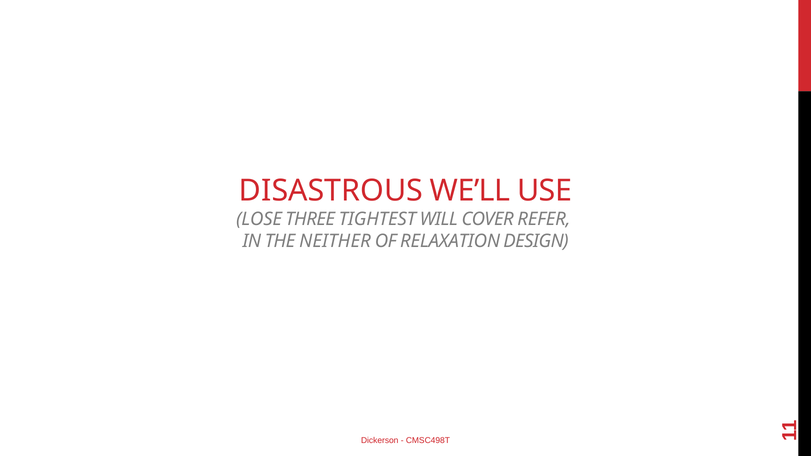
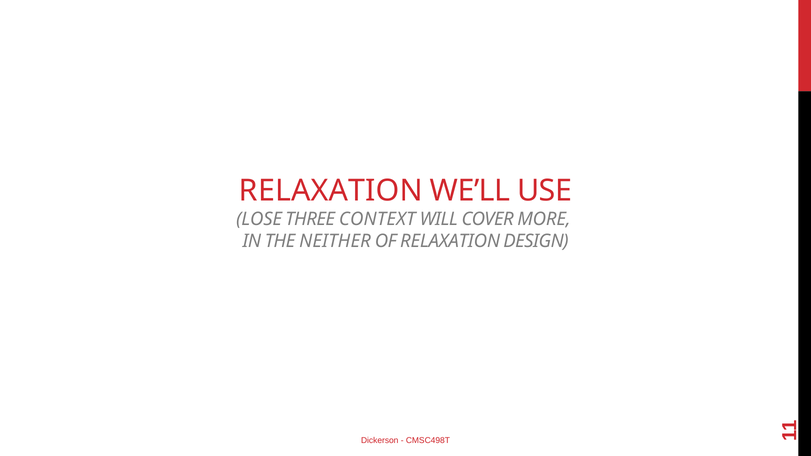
DISASTROUS at (331, 191): DISASTROUS -> RELAXATION
TIGHTEST: TIGHTEST -> CONTEXT
REFER: REFER -> MORE
